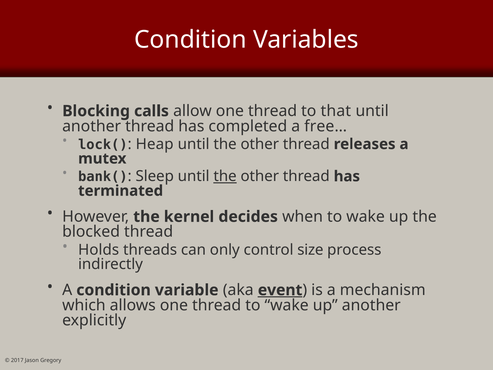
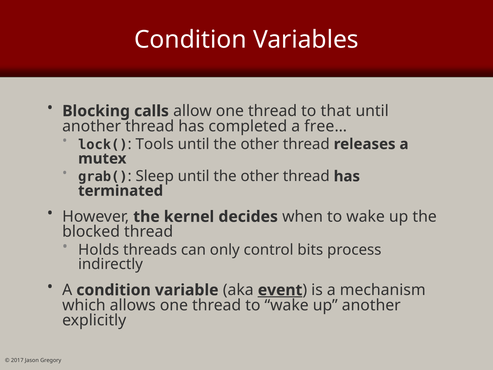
Heap: Heap -> Tools
bank(: bank( -> grab(
the at (225, 176) underline: present -> none
size: size -> bits
